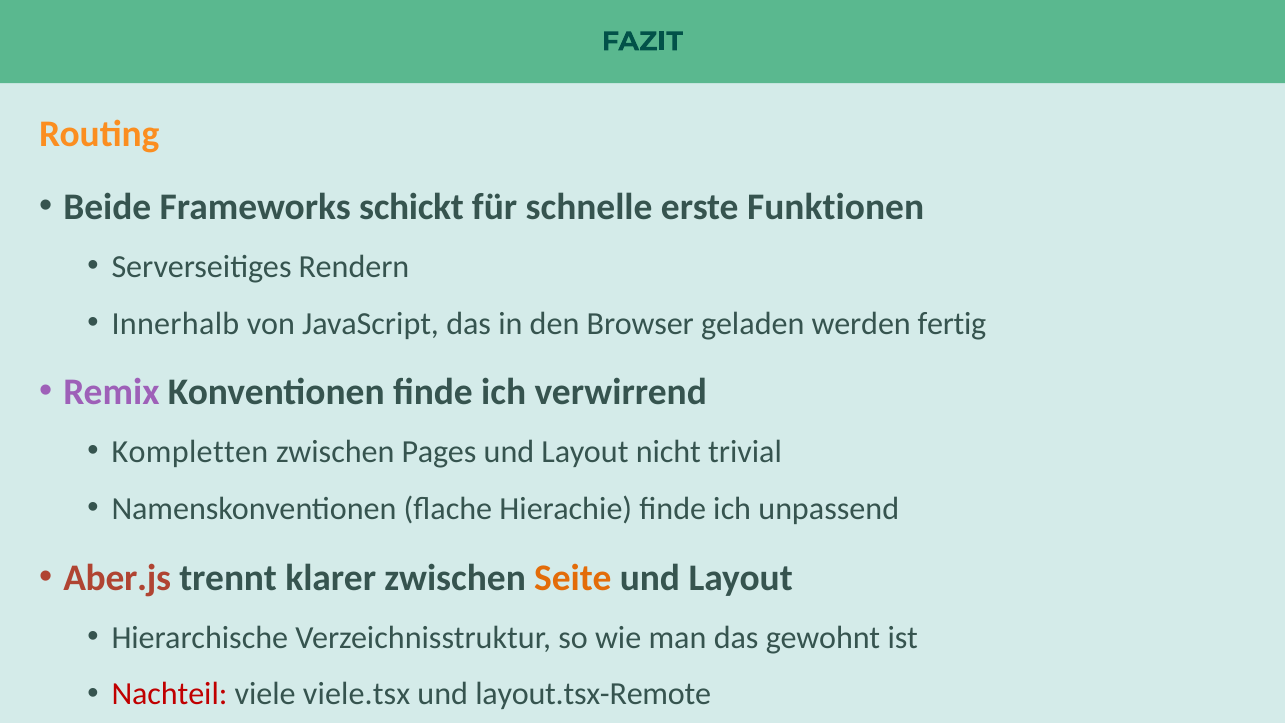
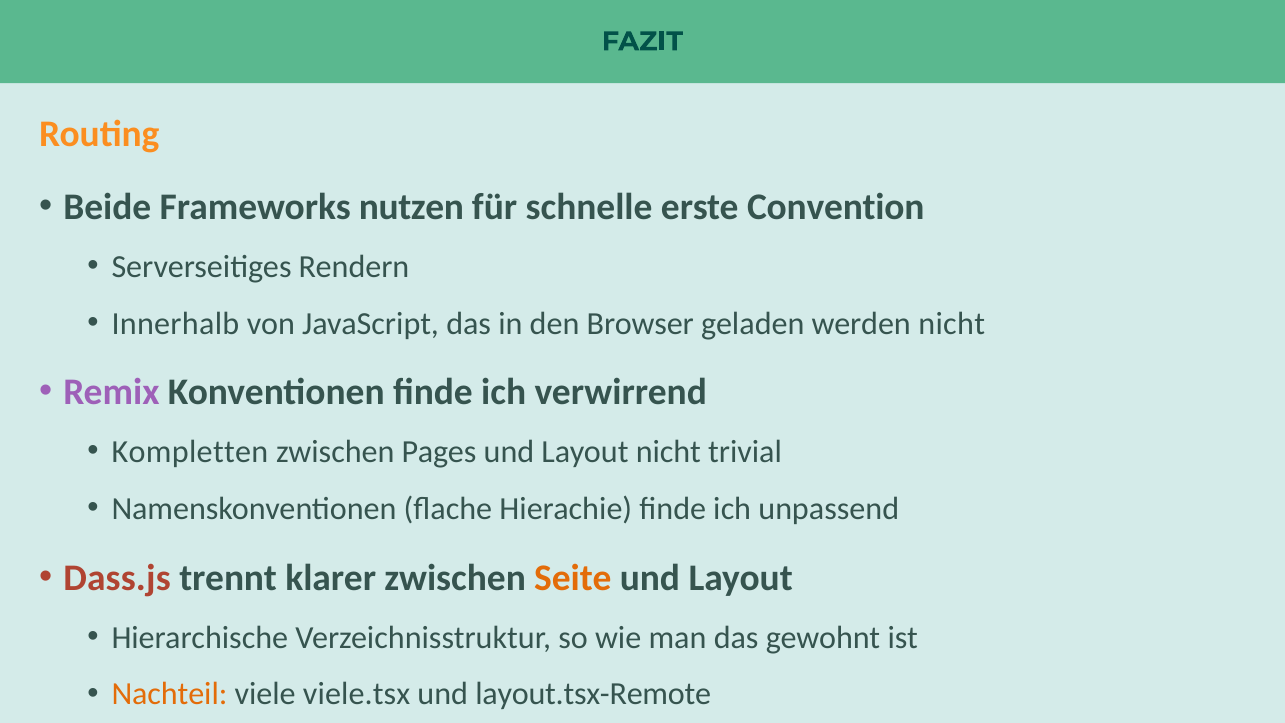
schickt: schickt -> nutzen
Funktionen: Funktionen -> Convention
werden fertig: fertig -> nicht
Aber.js: Aber.js -> Dass.js
Nachteil colour: red -> orange
